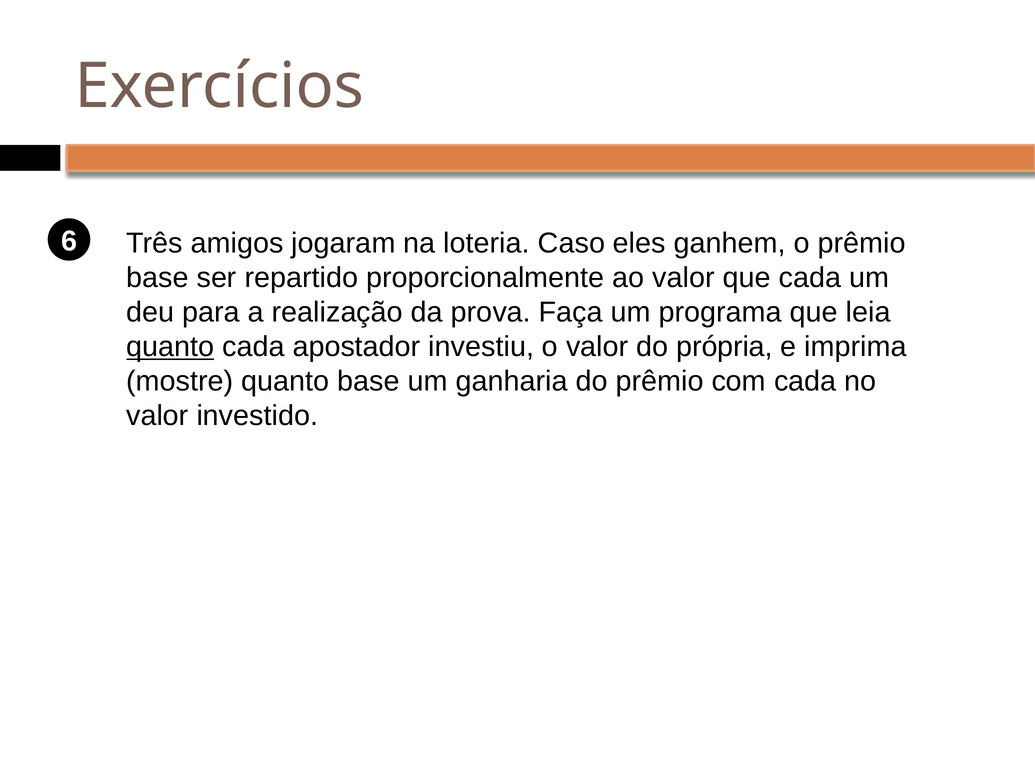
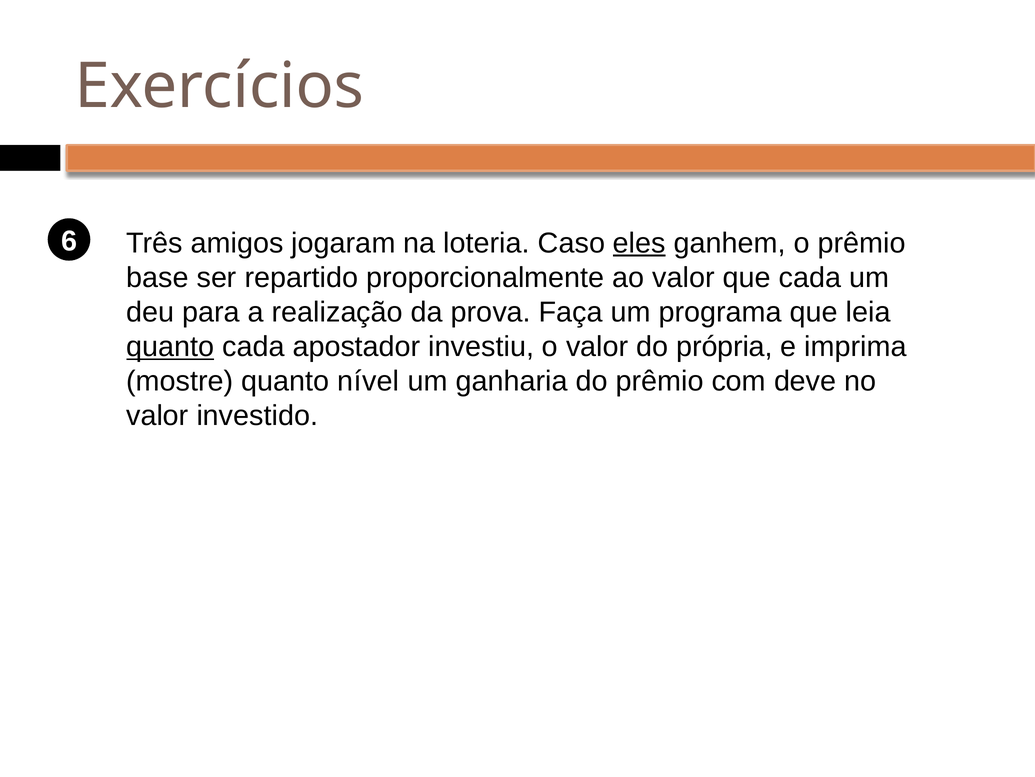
eles underline: none -> present
quanto base: base -> nível
com cada: cada -> deve
